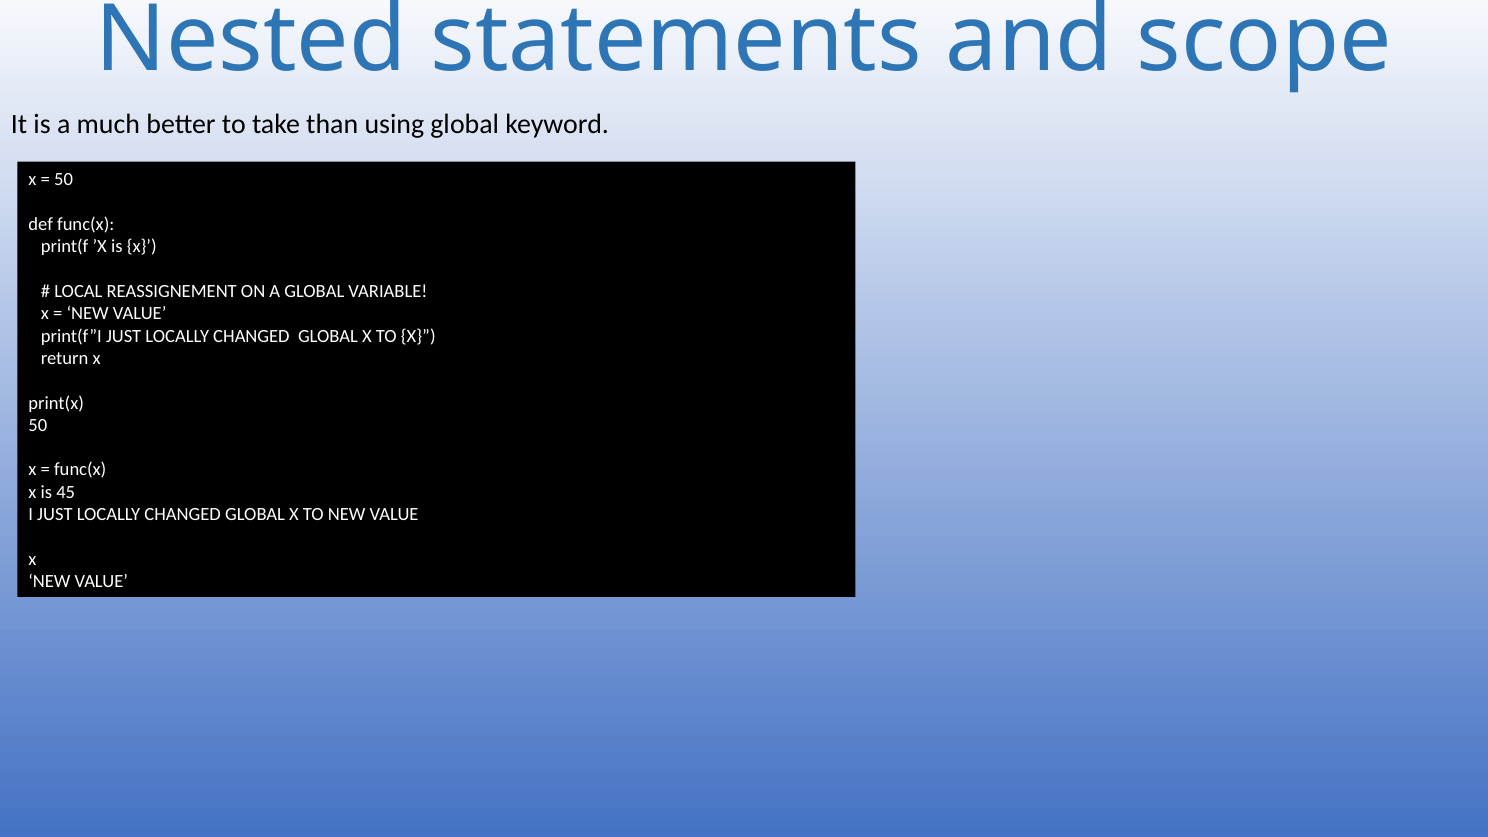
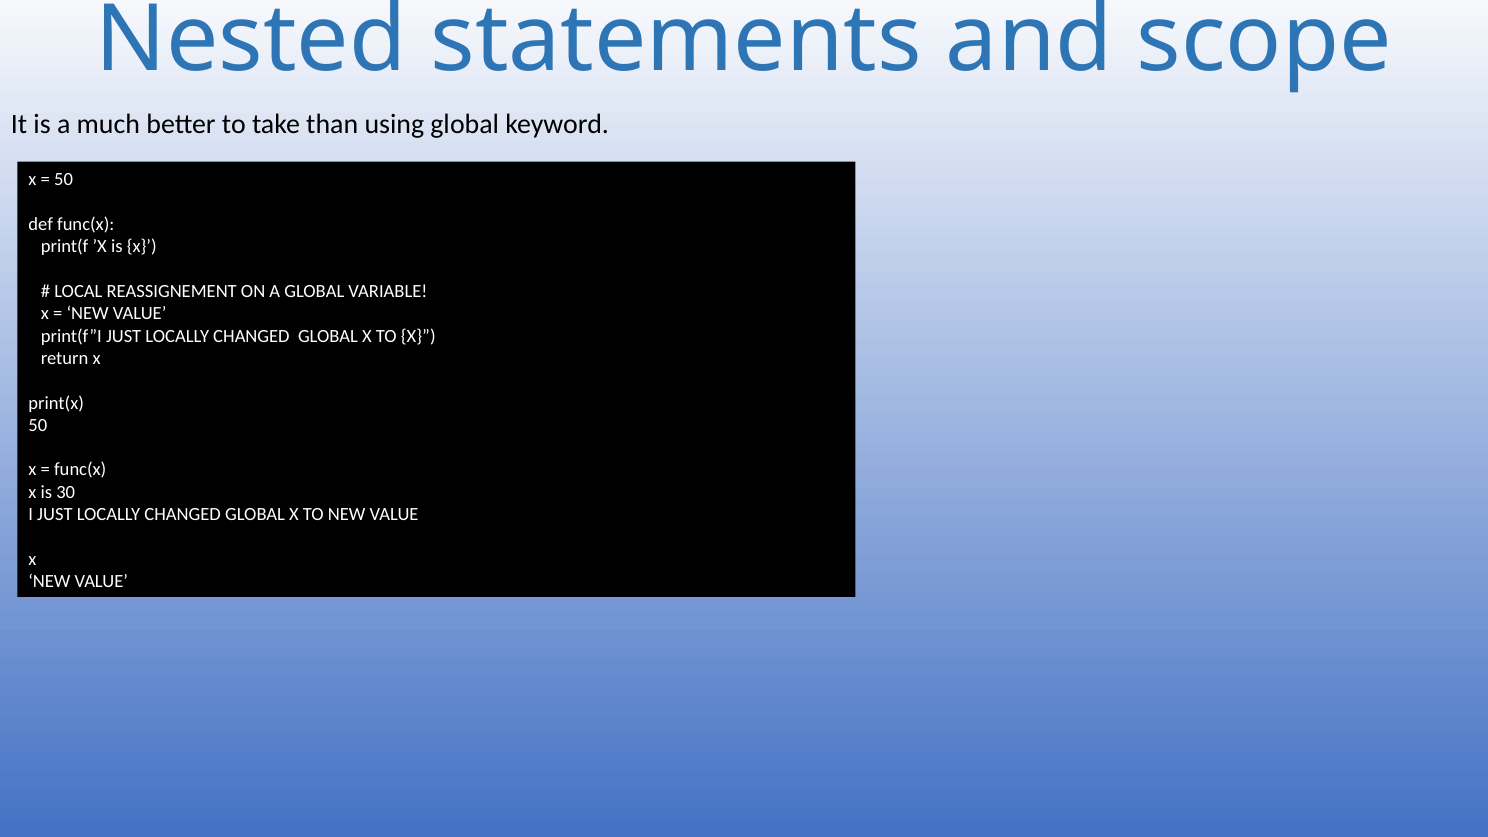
45: 45 -> 30
